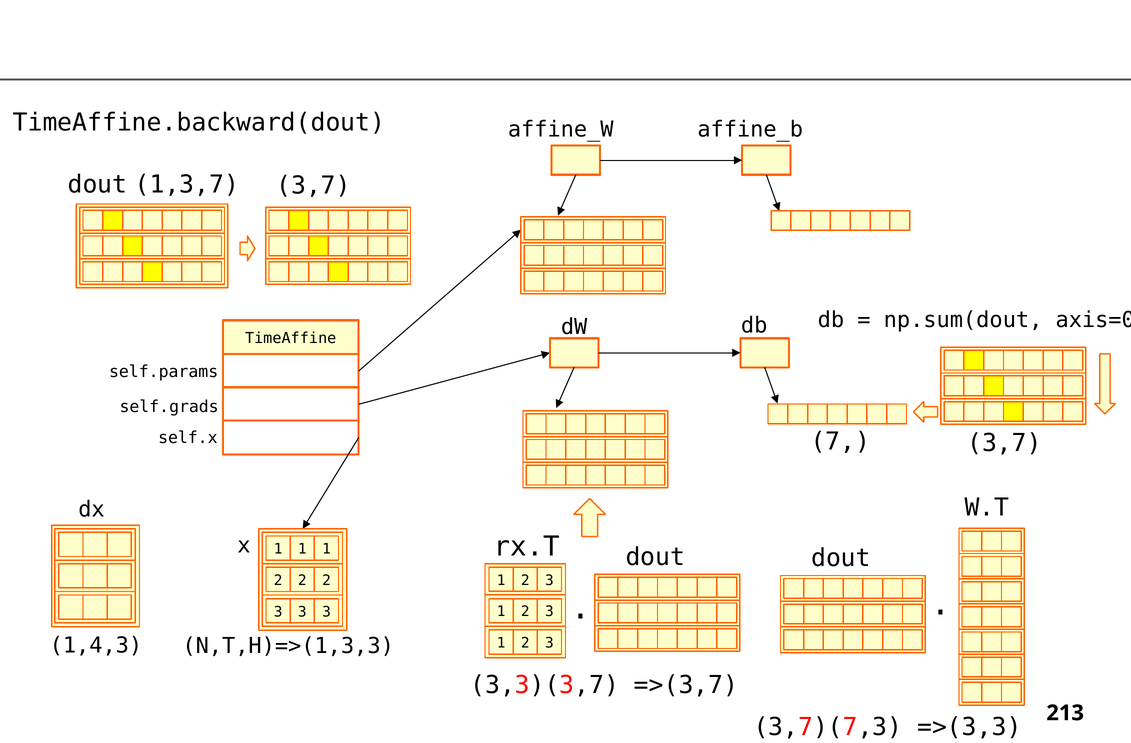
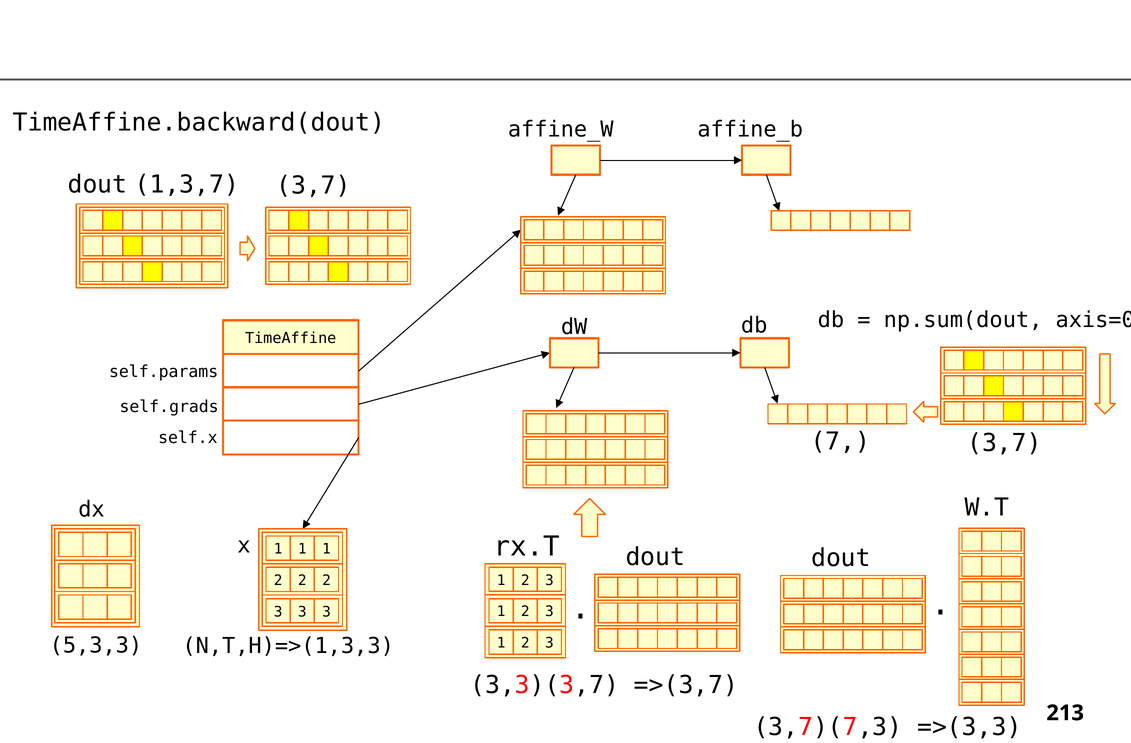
1,4,3: 1,4,3 -> 5,3,3
